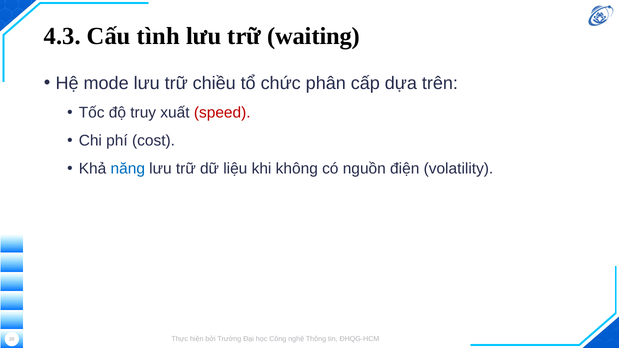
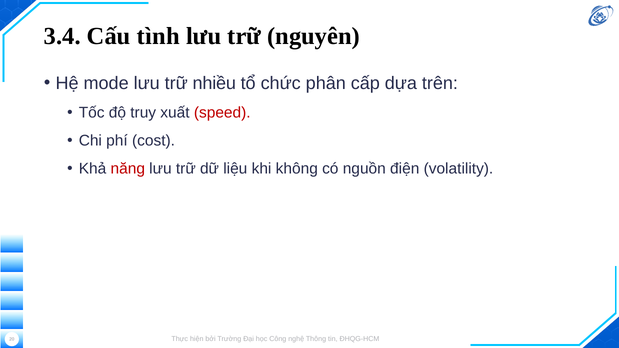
4.3: 4.3 -> 3.4
waiting: waiting -> nguyên
chiều: chiều -> nhiều
năng colour: blue -> red
